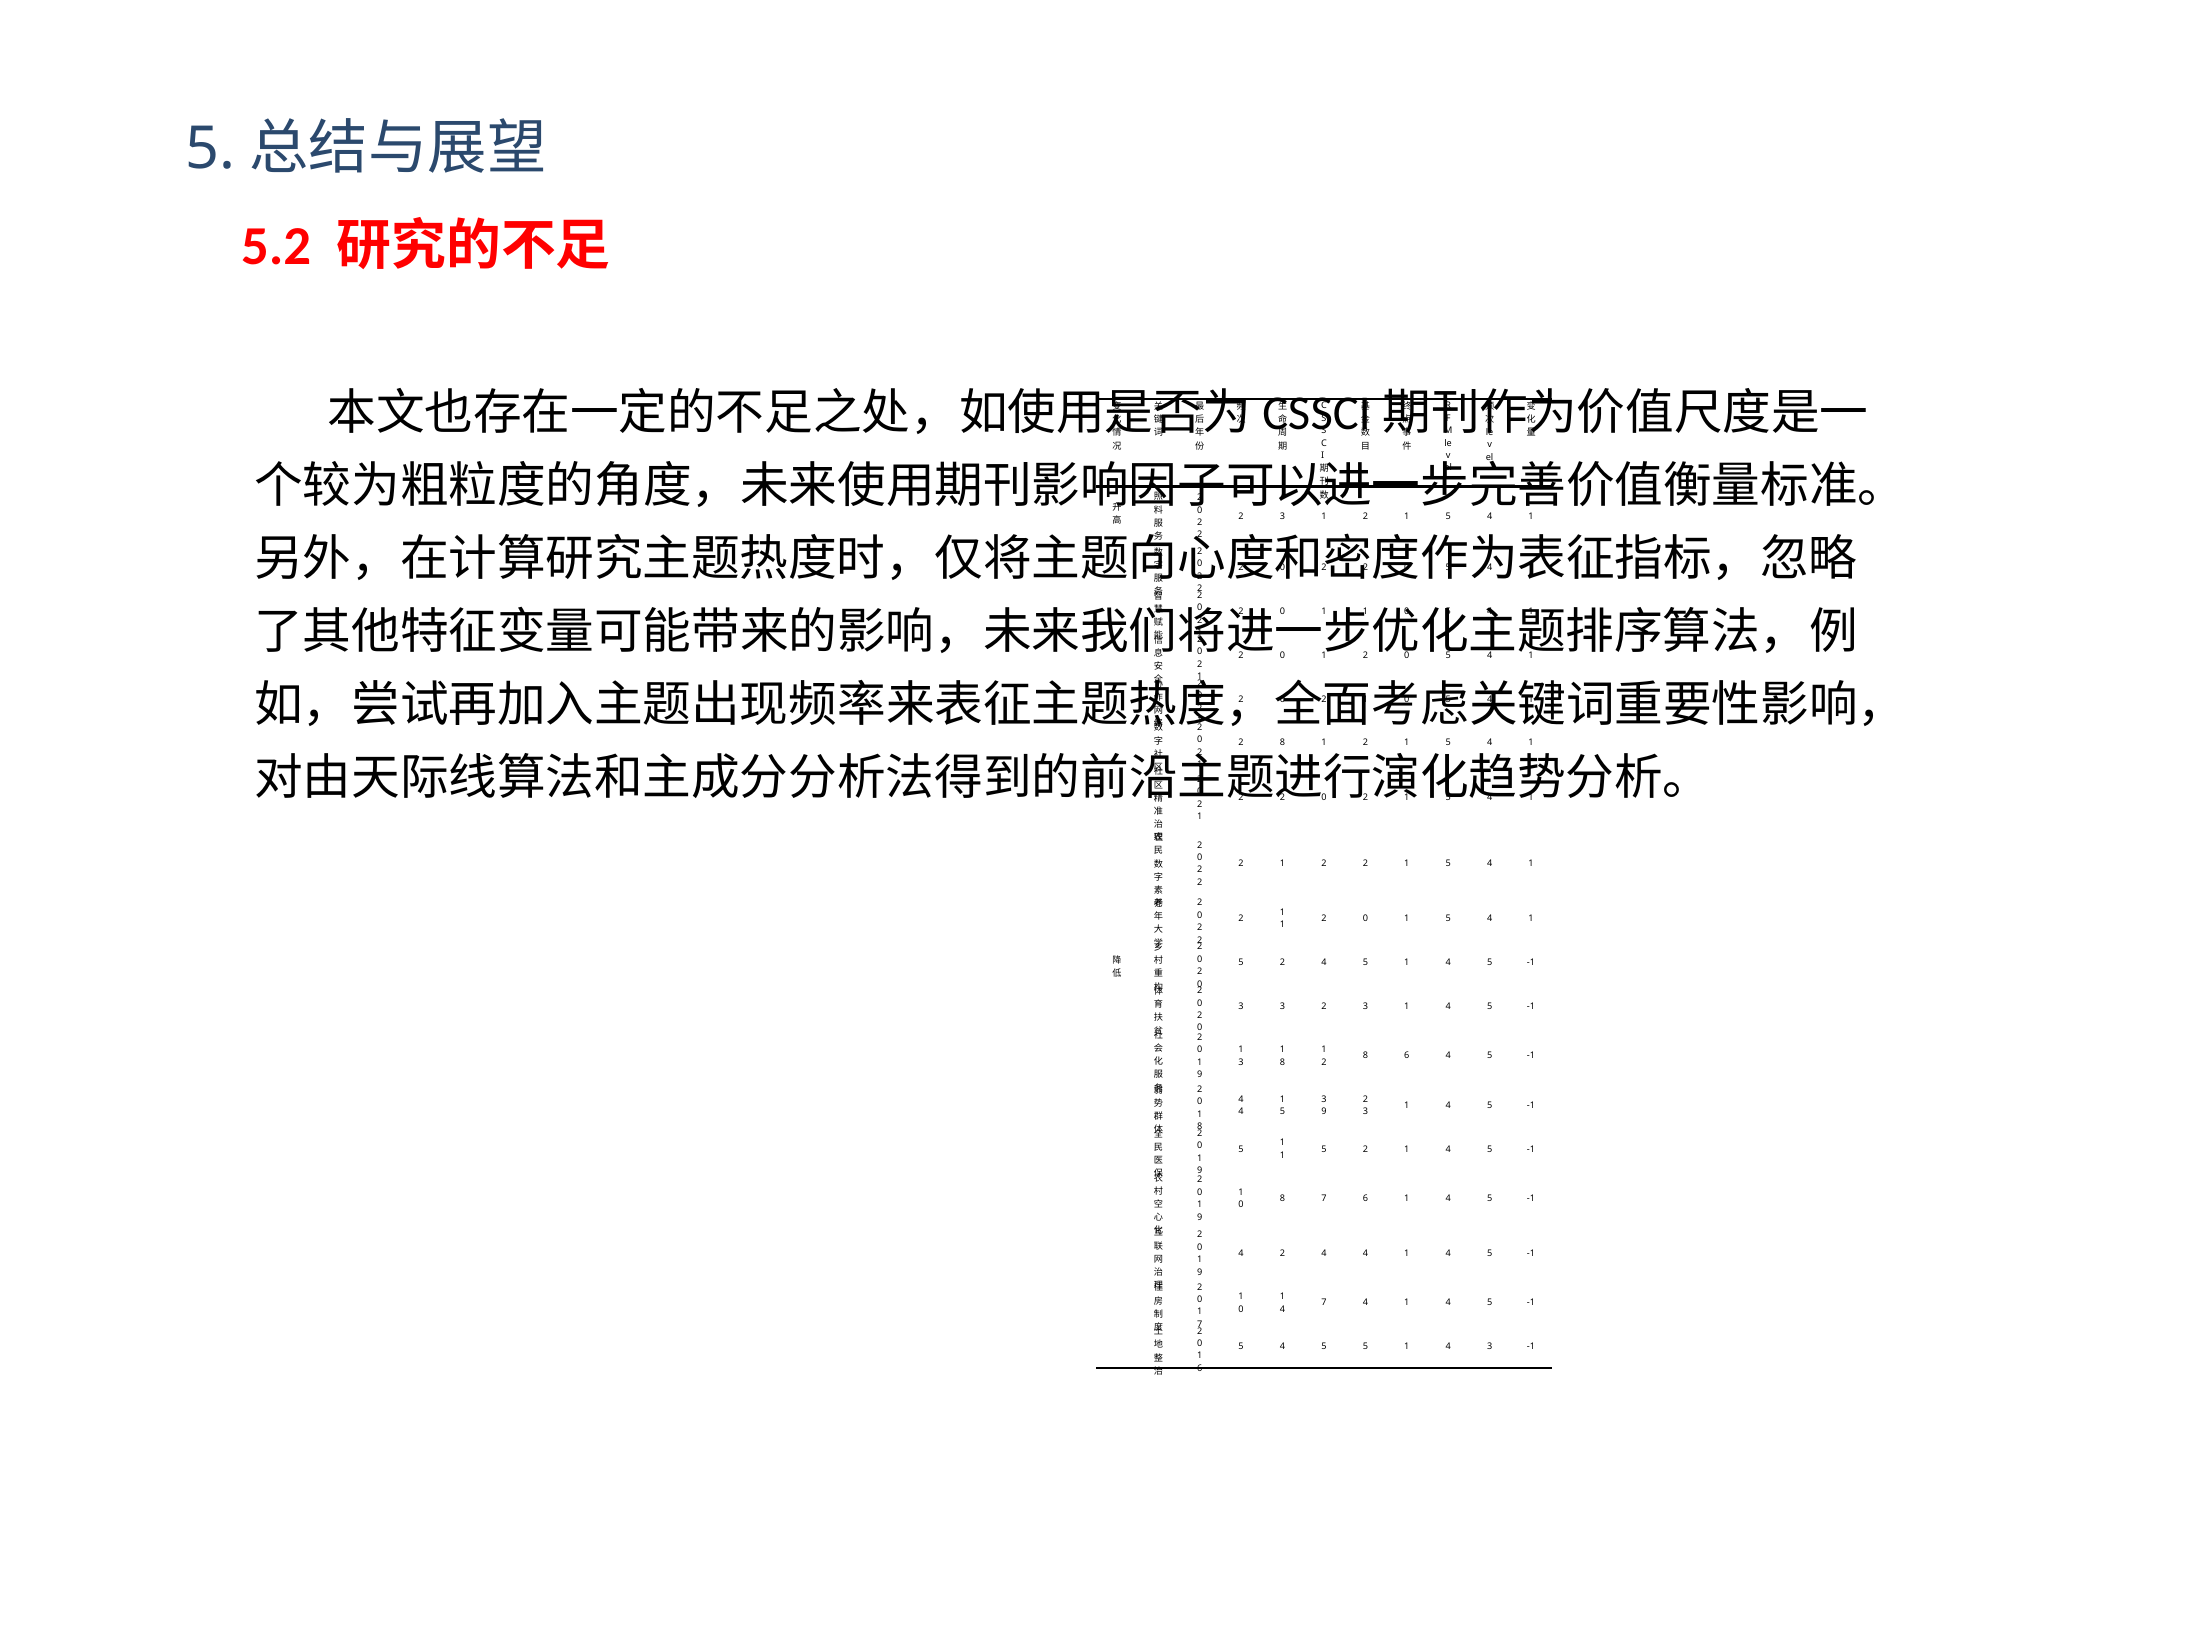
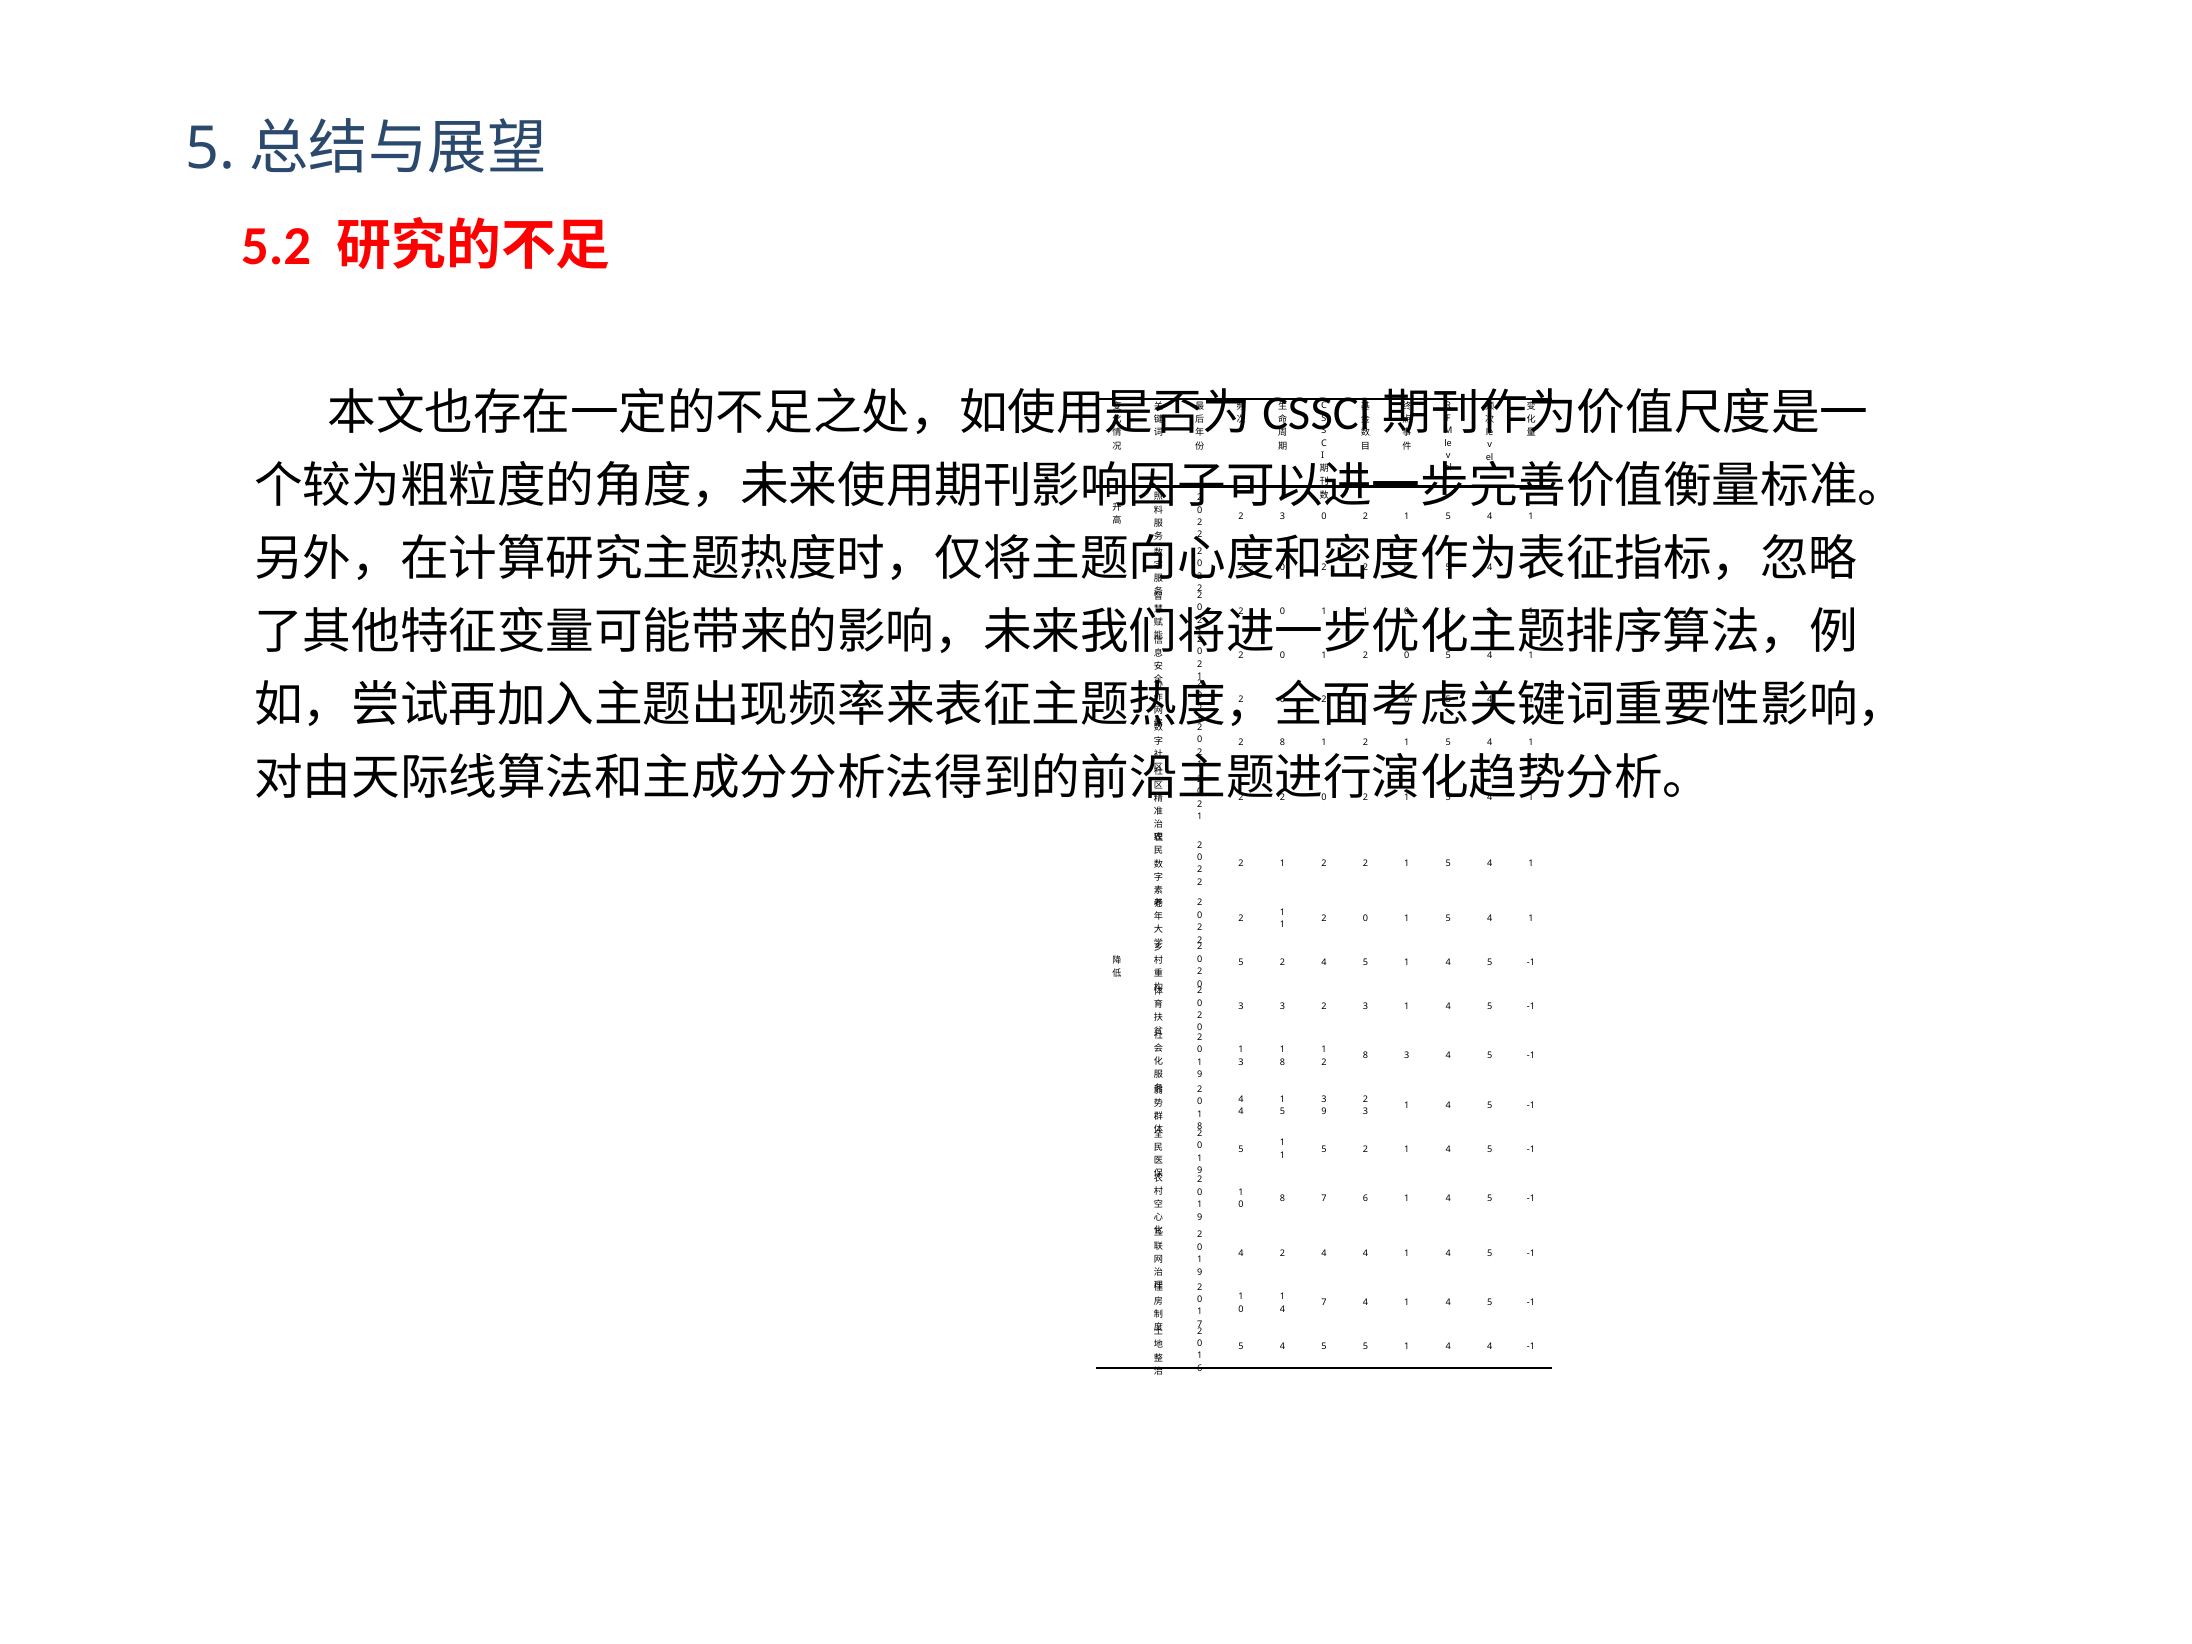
1 at (1324, 516): 1 -> 0
8 6: 6 -> 3
1 4 3: 3 -> 4
